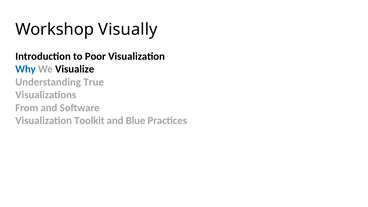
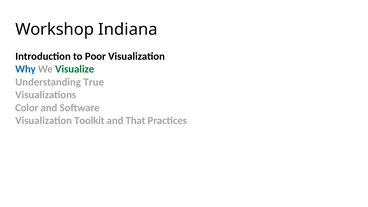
Visually: Visually -> Indiana
Visualize colour: black -> green
From: From -> Color
Blue: Blue -> That
